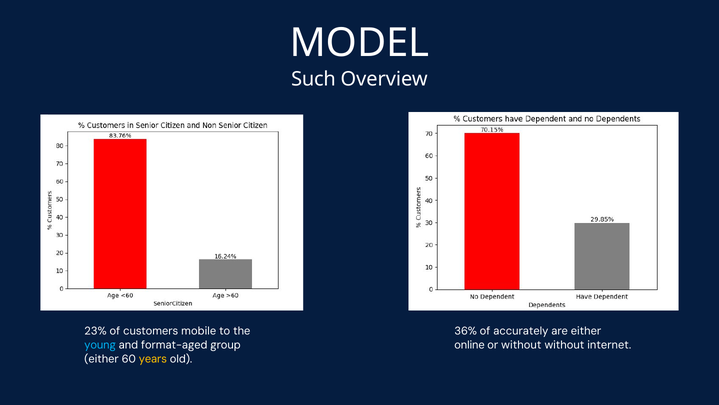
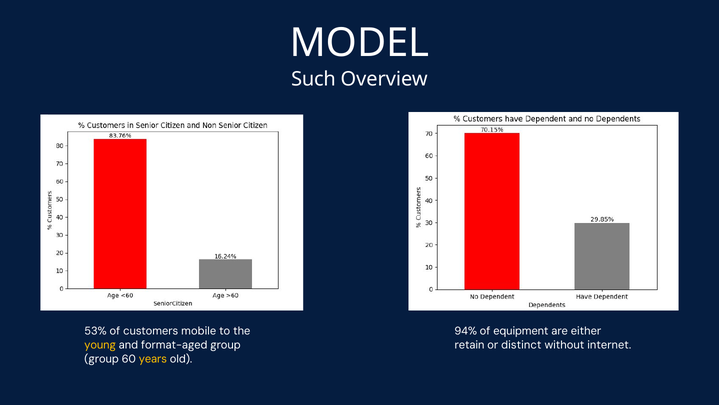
23%: 23% -> 53%
36%: 36% -> 94%
accurately: accurately -> equipment
young colour: light blue -> yellow
online: online -> retain
or without: without -> distinct
either at (102, 359): either -> group
